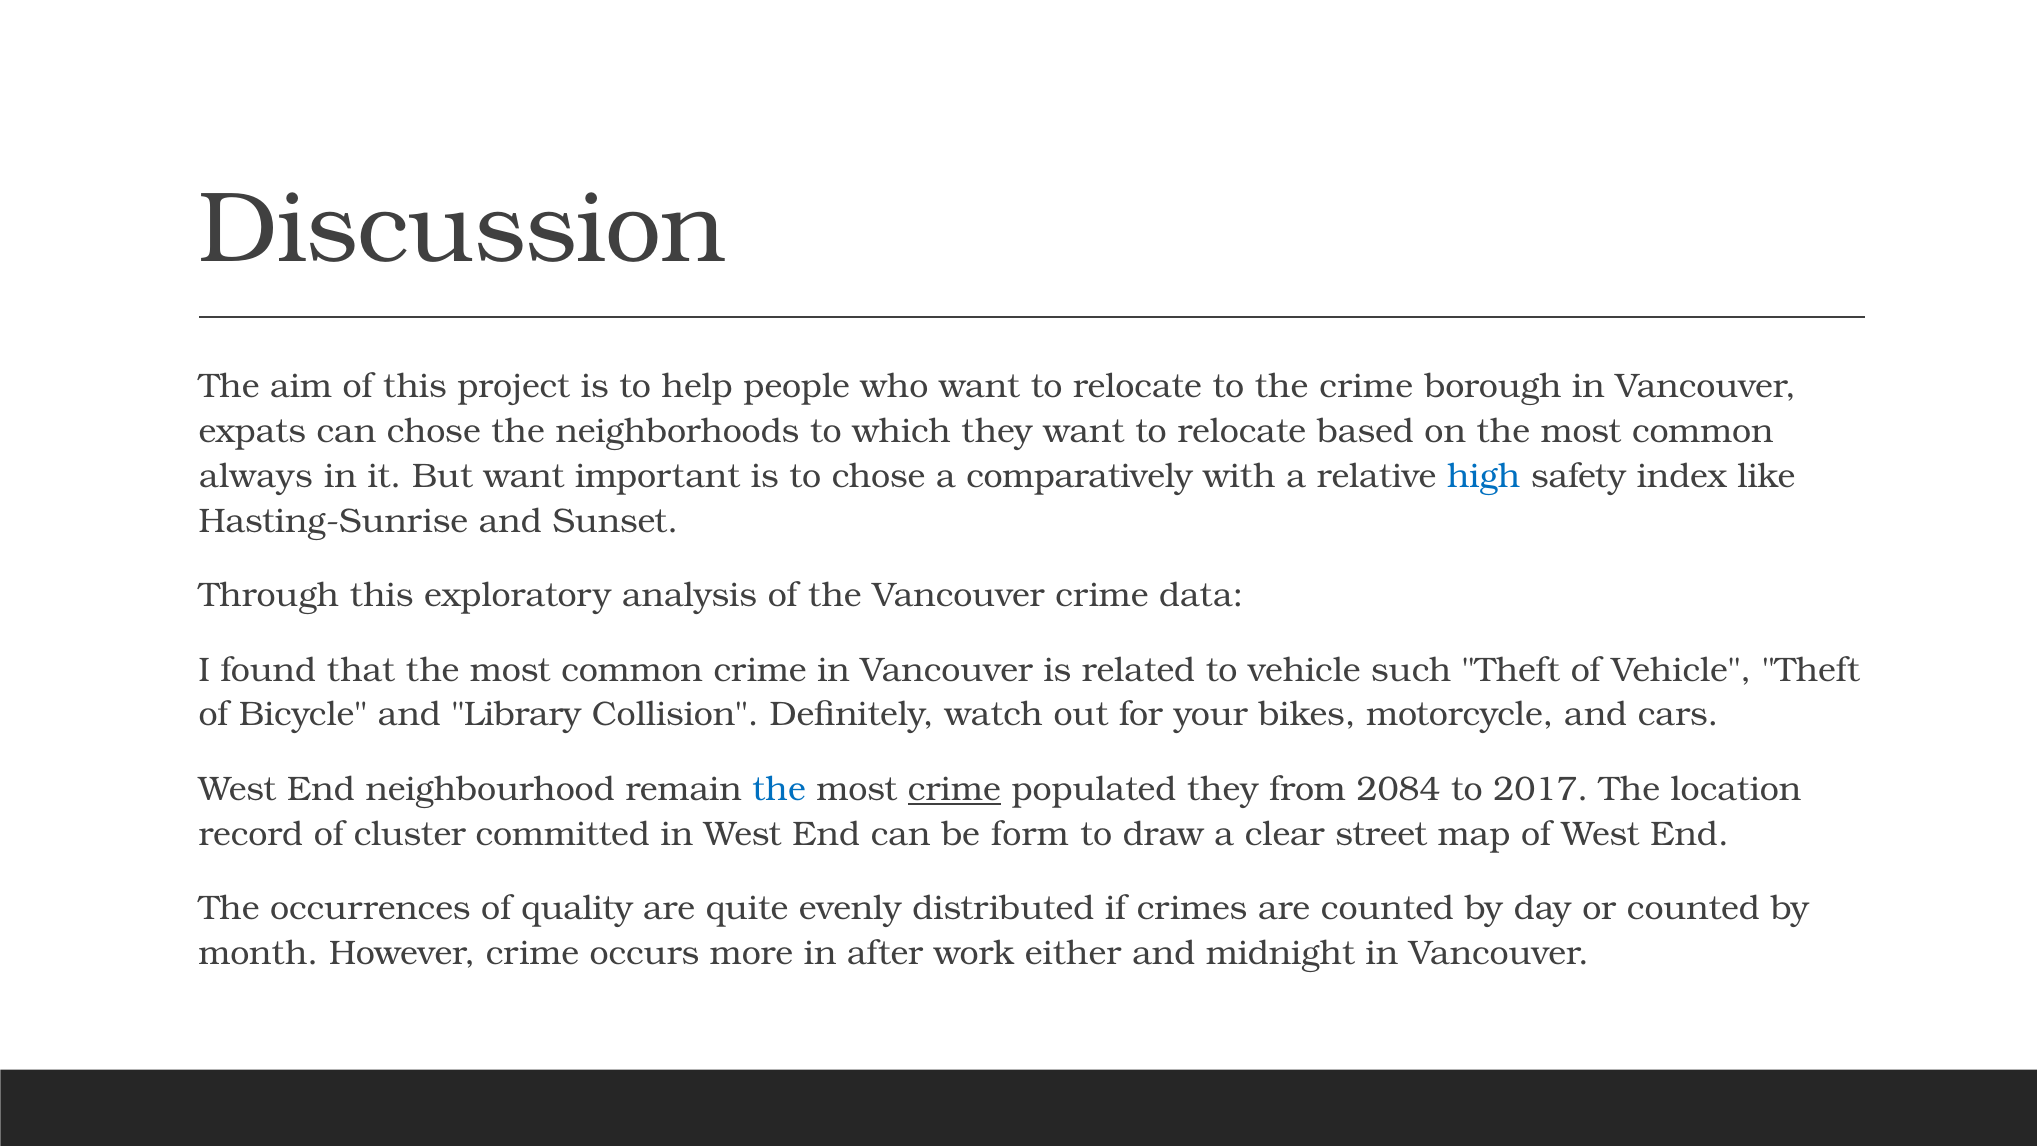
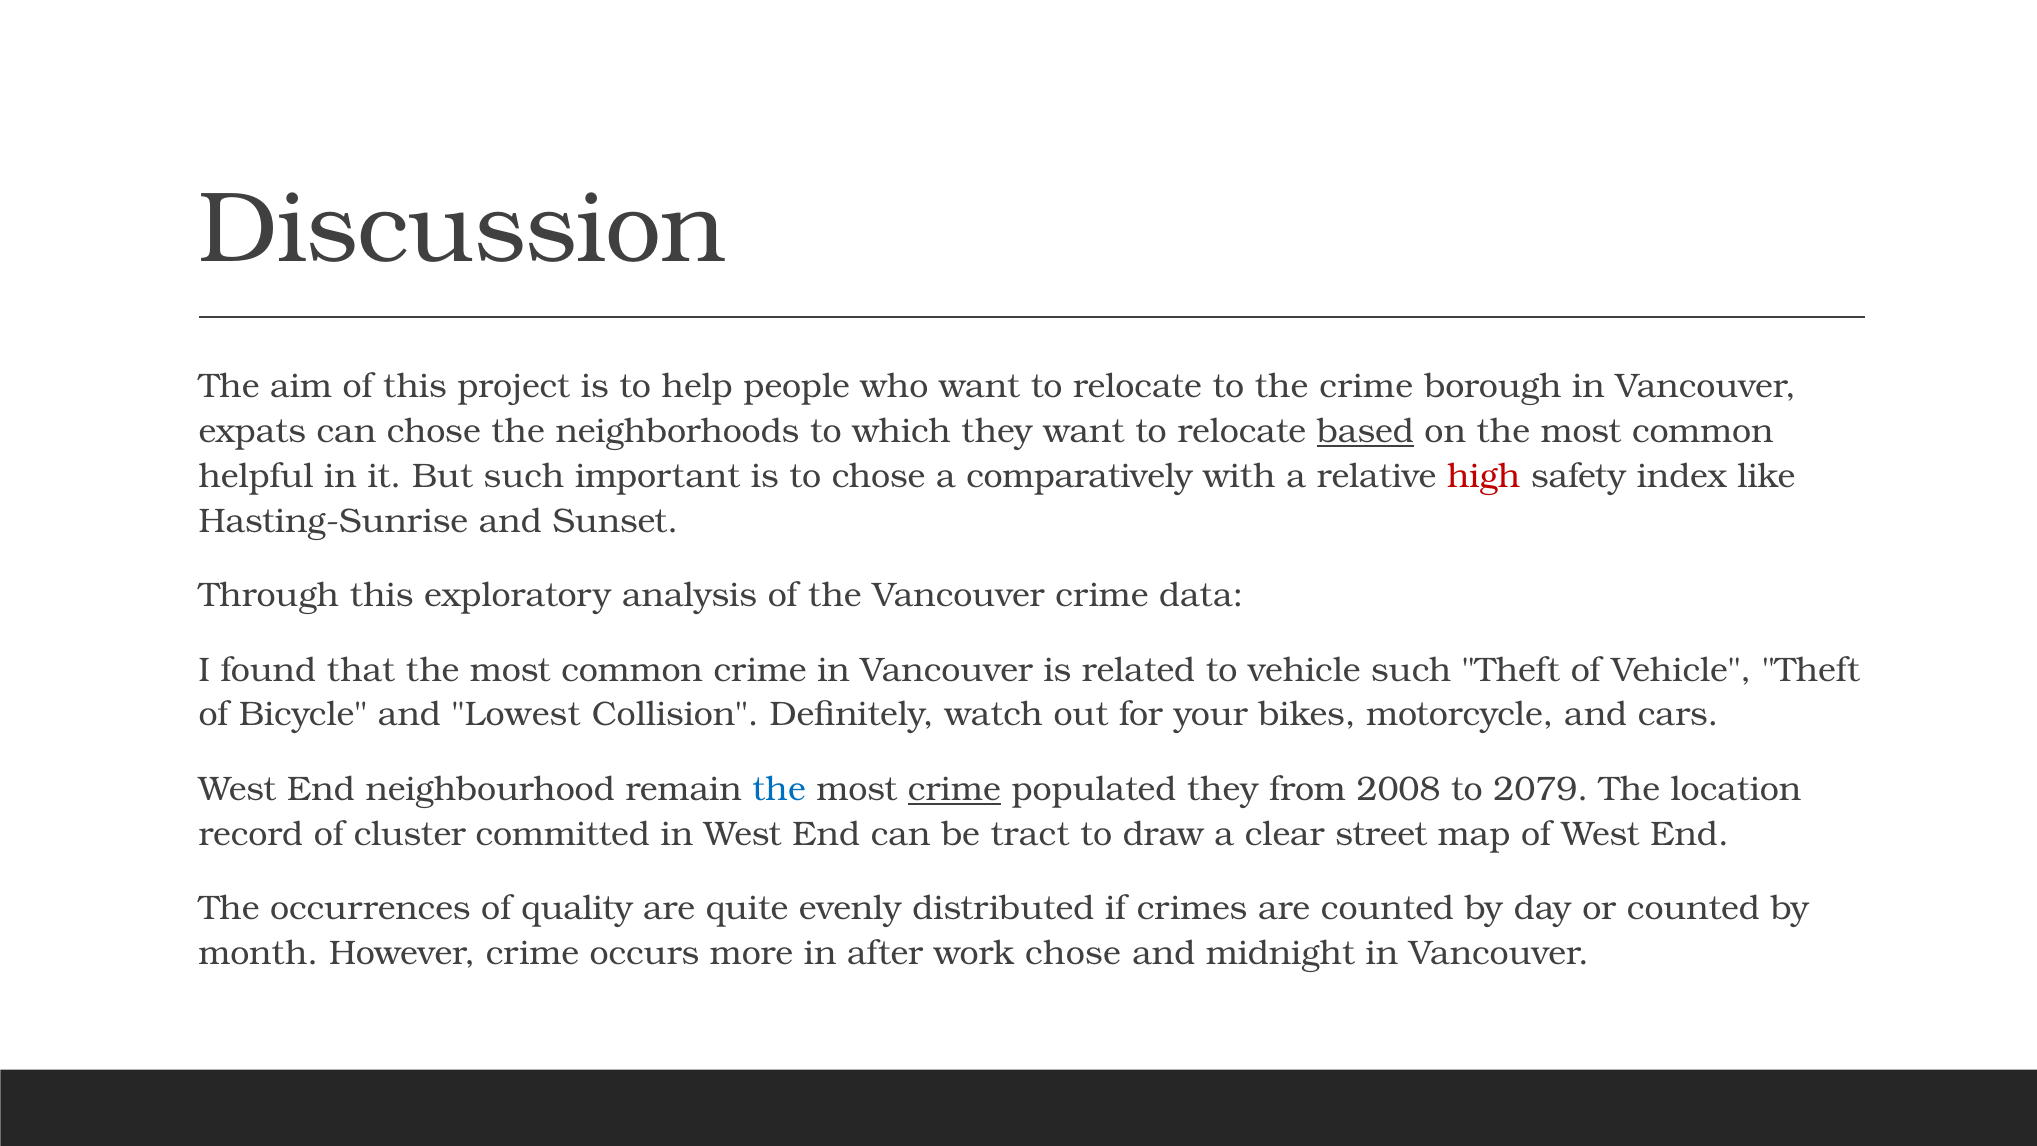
based underline: none -> present
always: always -> helpful
But want: want -> such
high colour: blue -> red
Library: Library -> Lowest
2084: 2084 -> 2008
2017: 2017 -> 2079
form: form -> tract
work either: either -> chose
